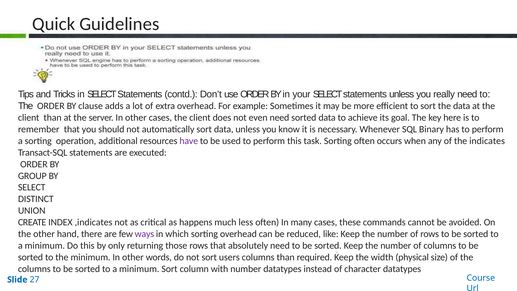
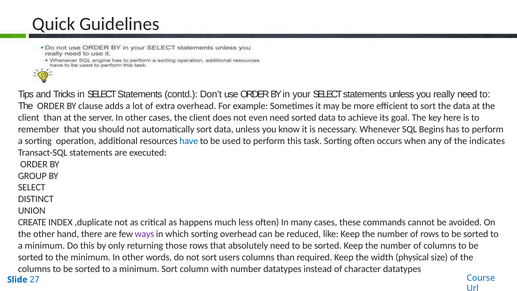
Binary: Binary -> Begins
have colour: purple -> blue
,indicates: ,indicates -> ,duplicate
